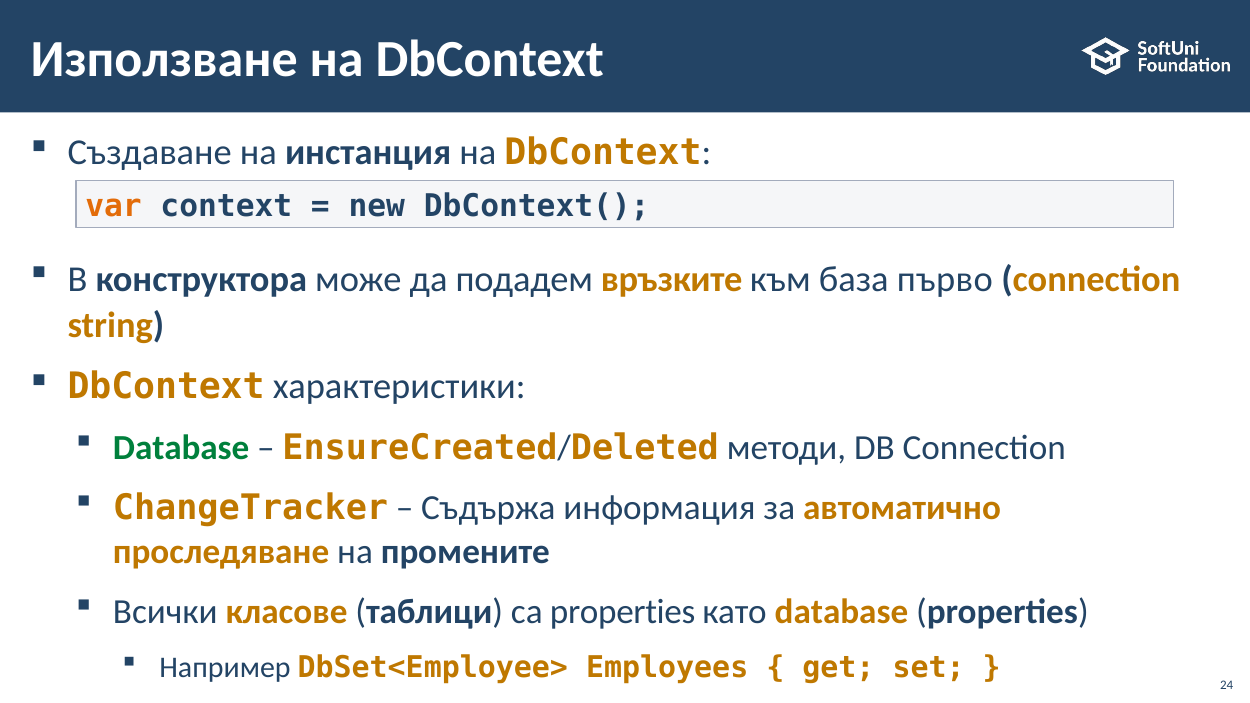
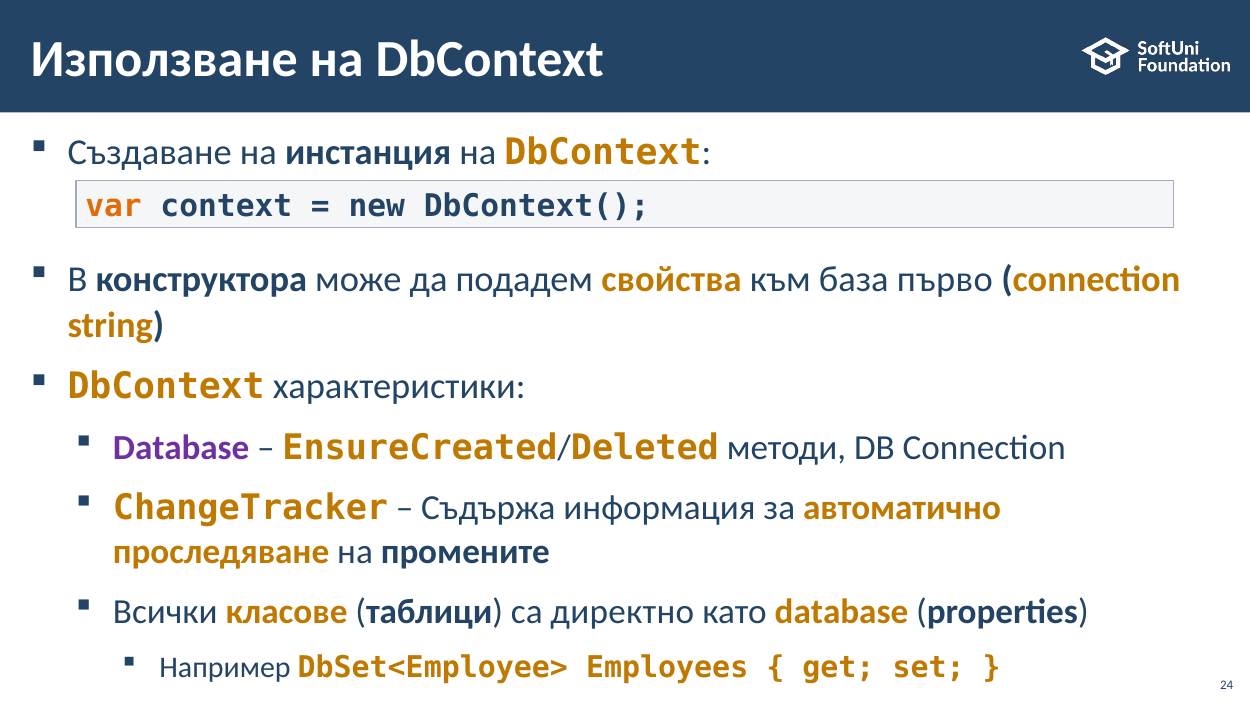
връзките: връзките -> свойства
Database at (181, 448) colour: green -> purple
са properties: properties -> директно
